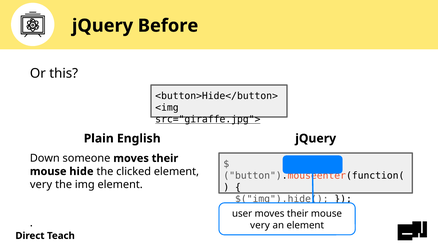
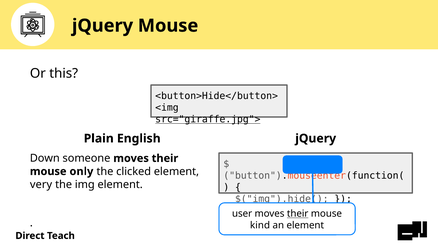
jQuery Before: Before -> Mouse
hide: hide -> only
their at (298, 214) underline: none -> present
very at (260, 226): very -> kind
